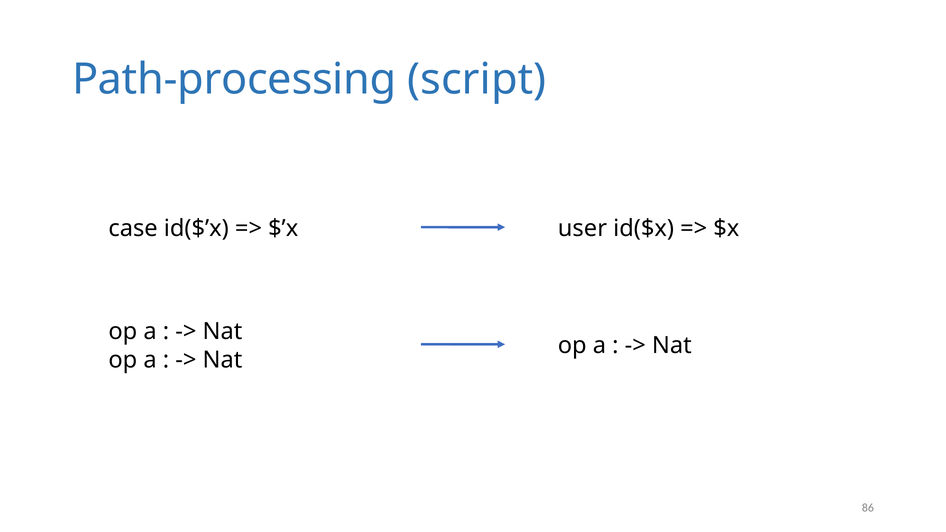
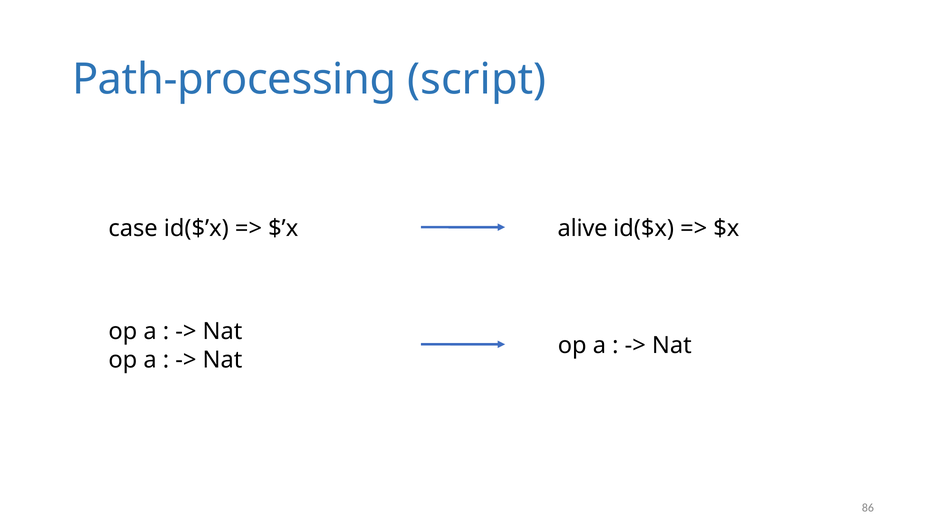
user: user -> alive
